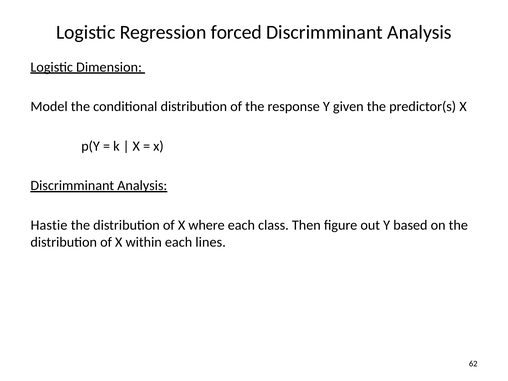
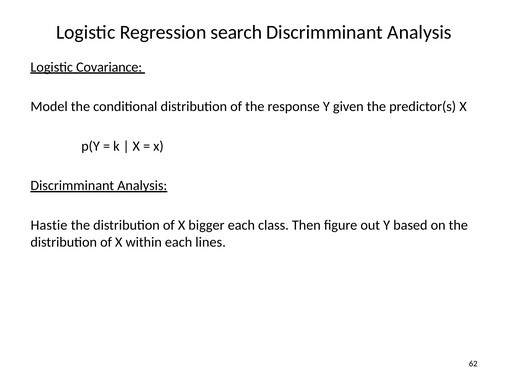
forced: forced -> search
Dimension: Dimension -> Covariance
where: where -> bigger
